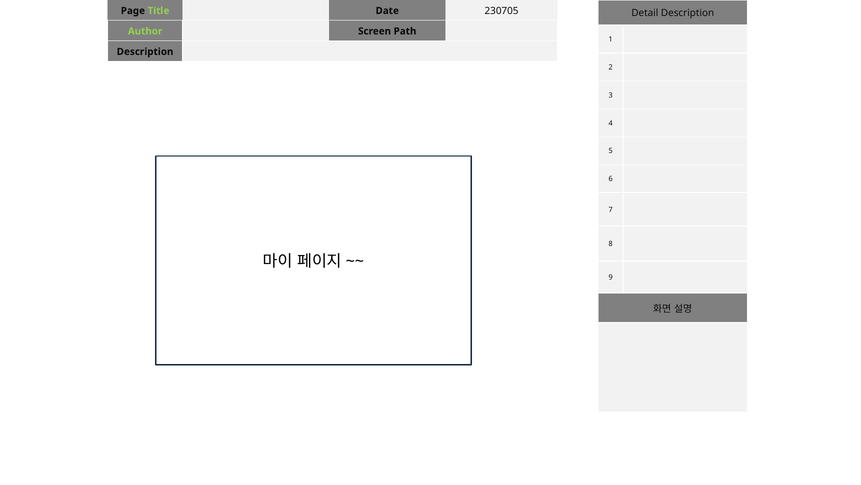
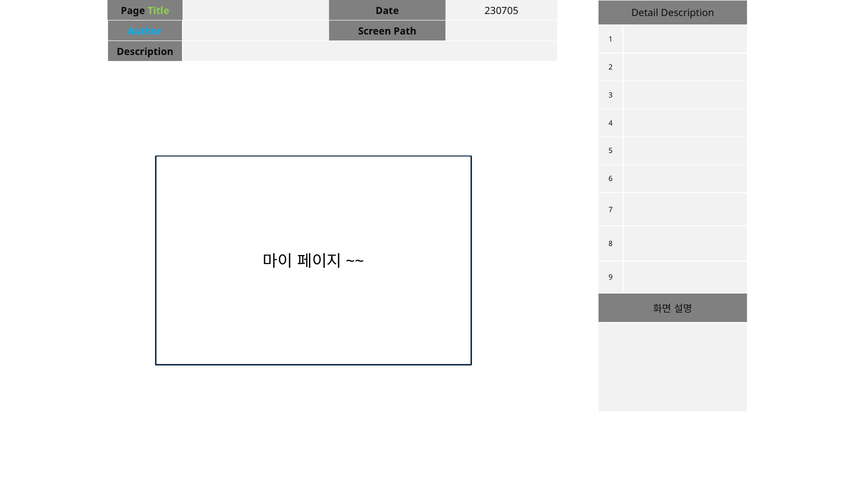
Author colour: light green -> light blue
